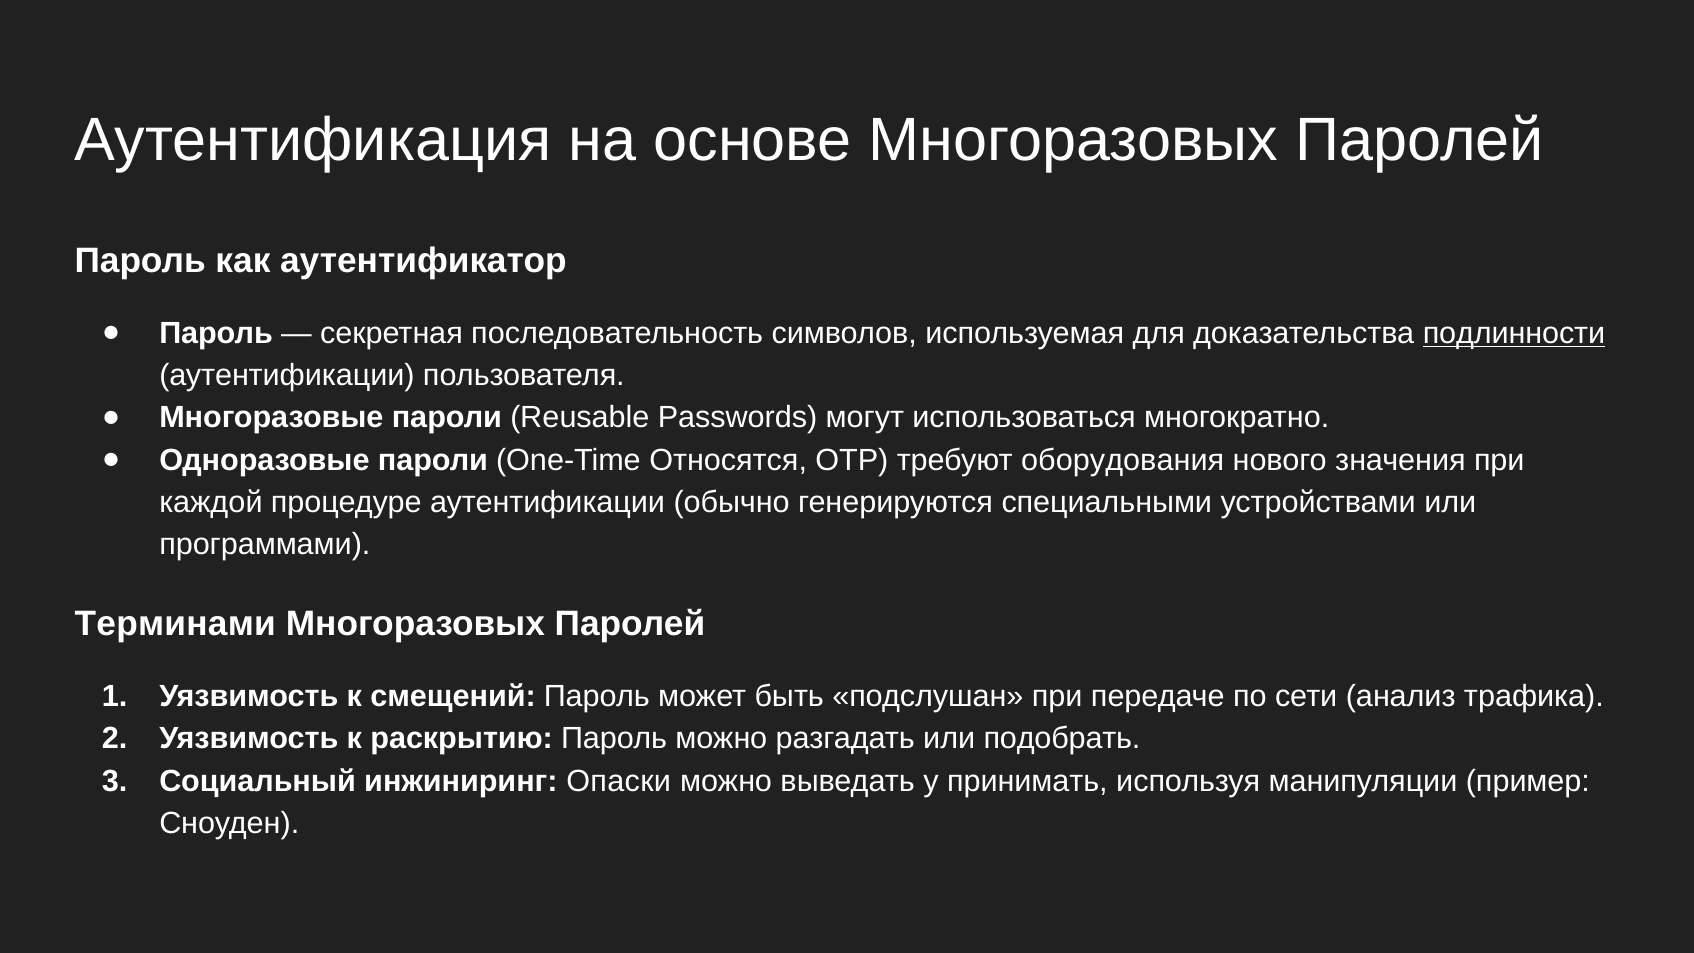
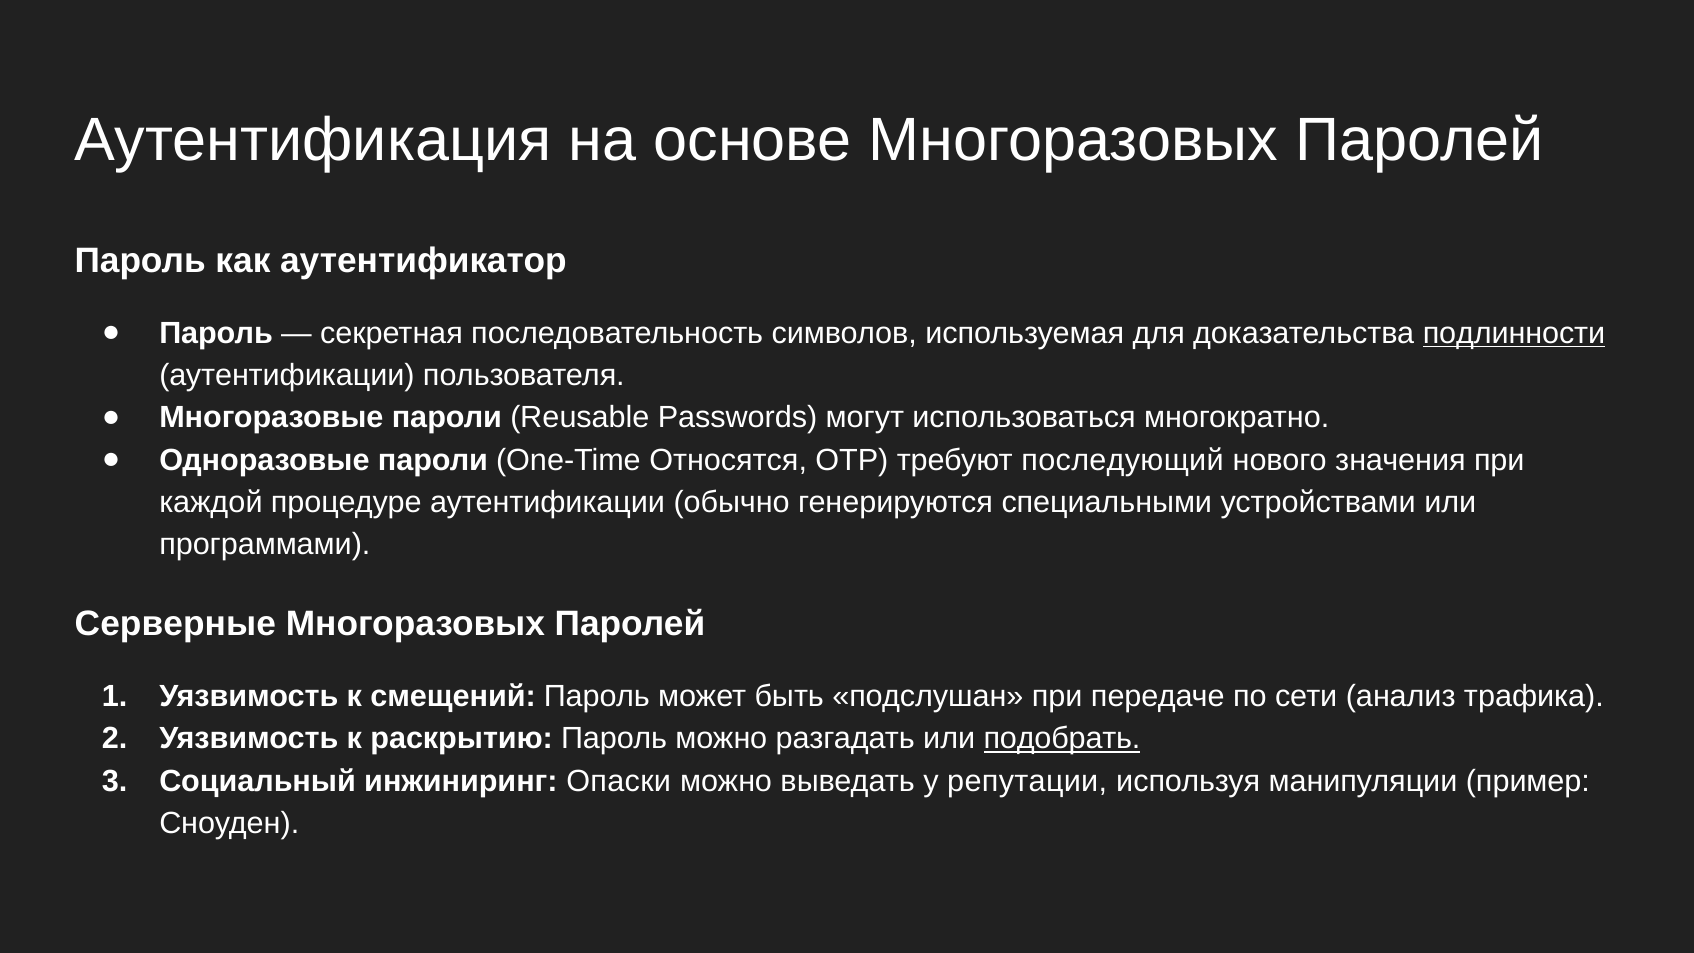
оборудования: оборудования -> последующий
Терминами: Терминами -> Серверные
подобрать underline: none -> present
принимать: принимать -> репутации
